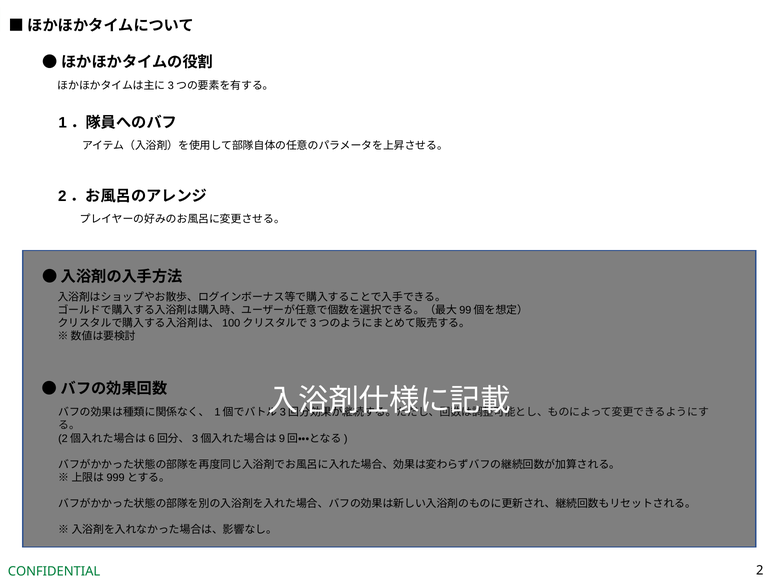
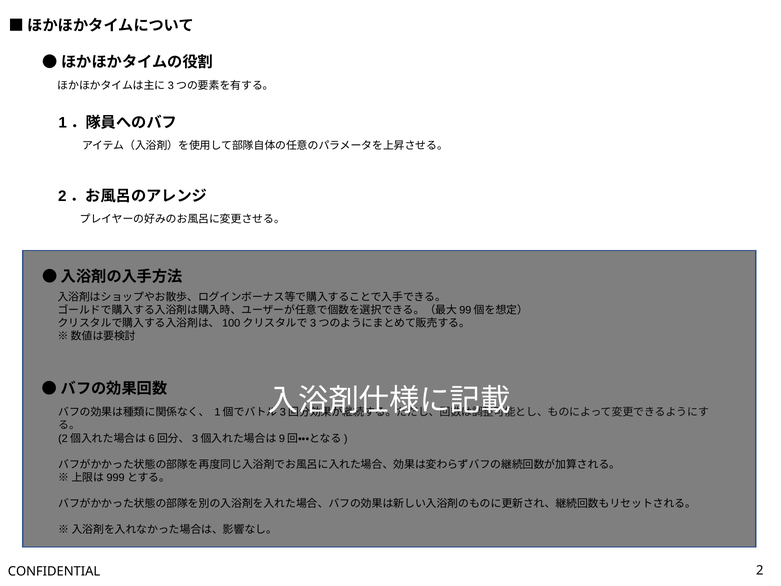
CONFIDENTIAL colour: green -> black
